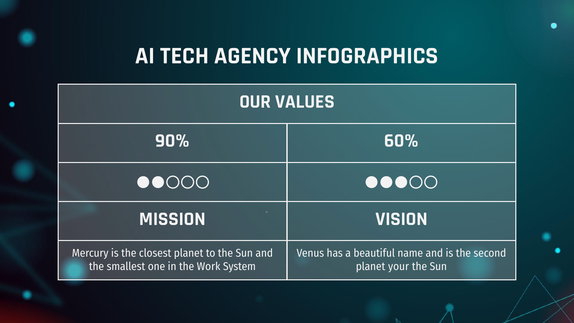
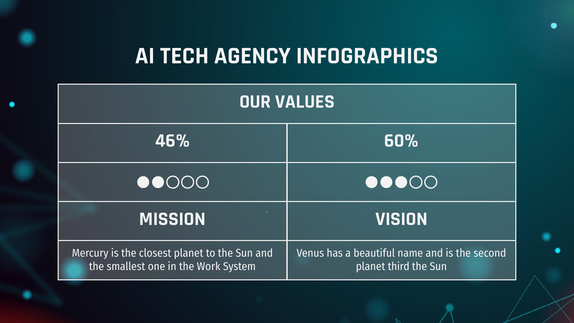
90%: 90% -> 46%
your: your -> third
